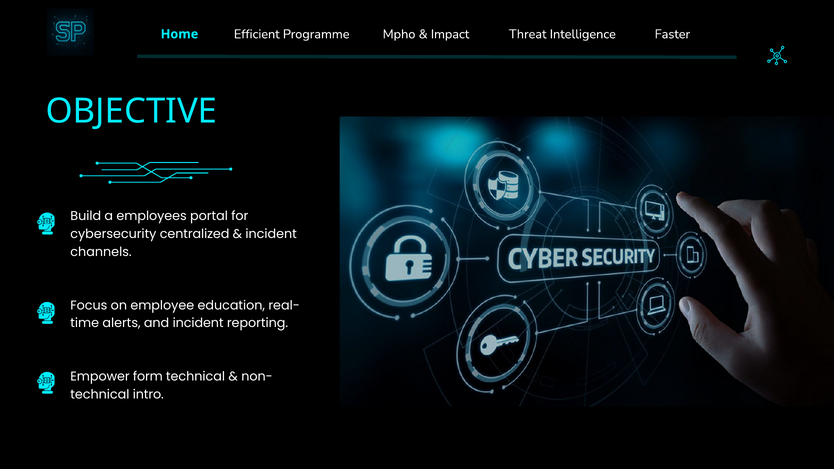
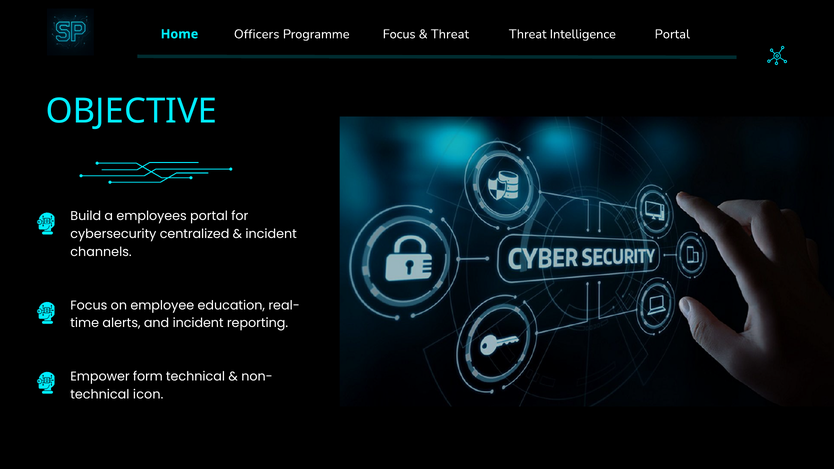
Efficient: Efficient -> Officers
Programme Mpho: Mpho -> Focus
Impact at (450, 34): Impact -> Threat
Intelligence Faster: Faster -> Portal
intro: intro -> icon
